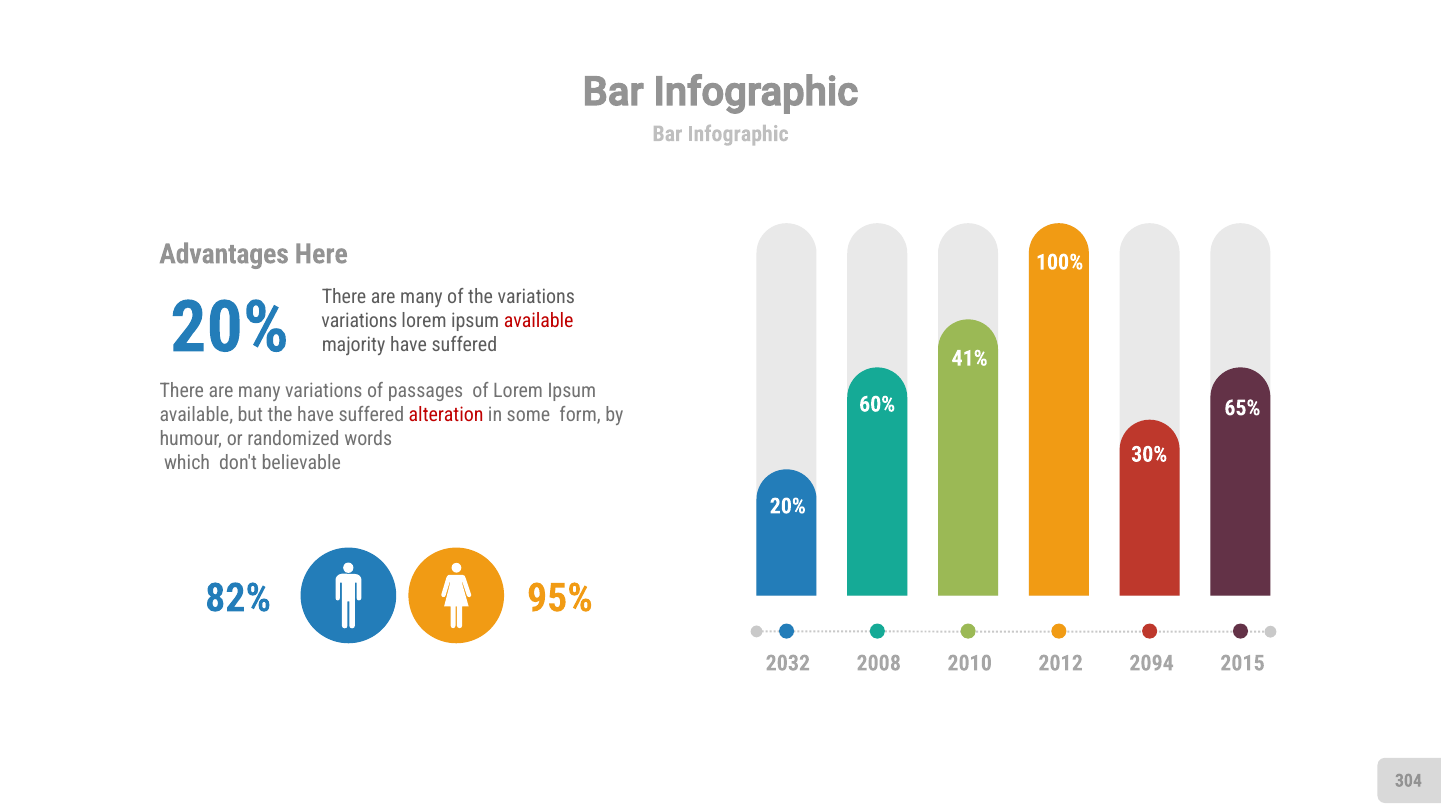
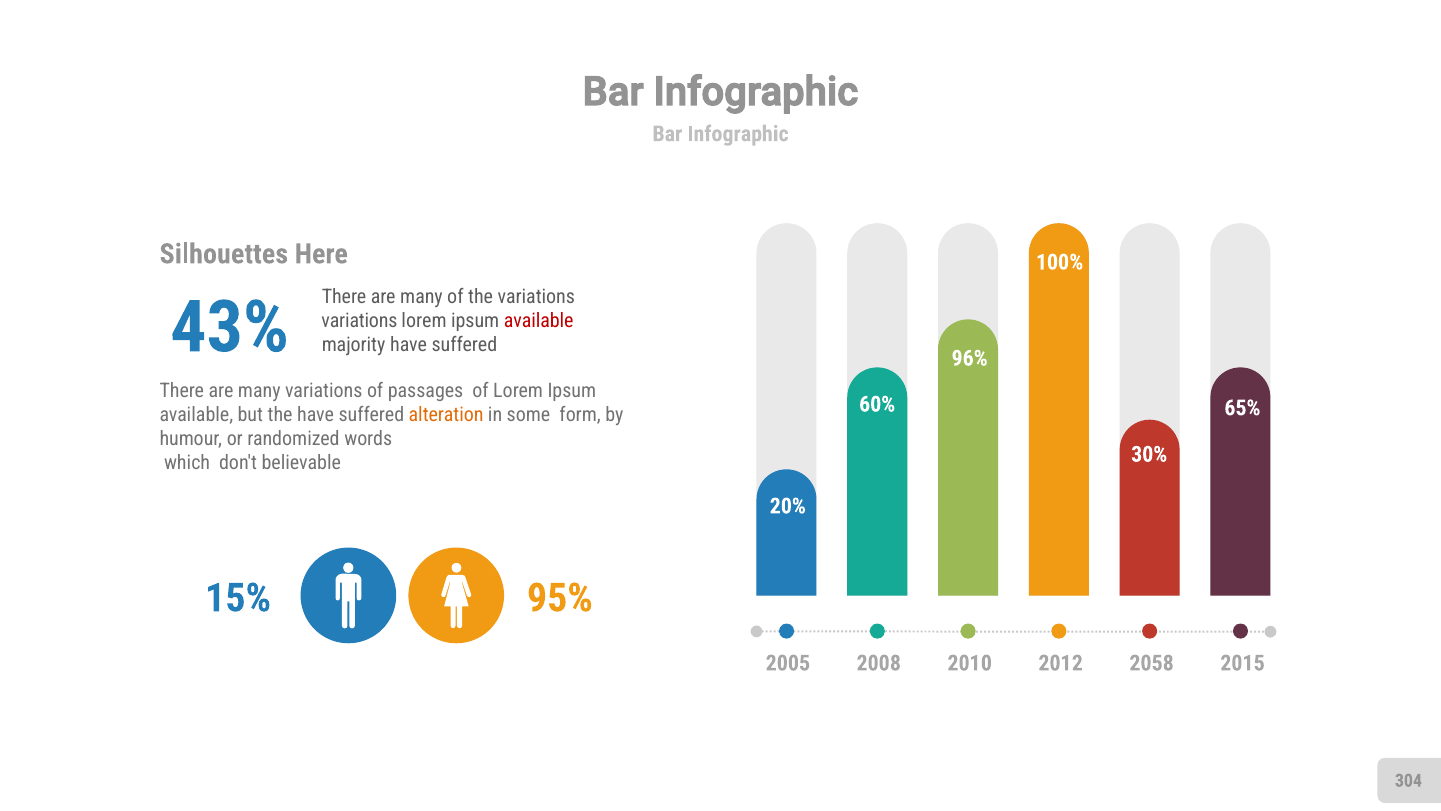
Advantages: Advantages -> Silhouettes
20% at (230, 327): 20% -> 43%
41%: 41% -> 96%
alteration colour: red -> orange
82%: 82% -> 15%
2032: 2032 -> 2005
2094: 2094 -> 2058
